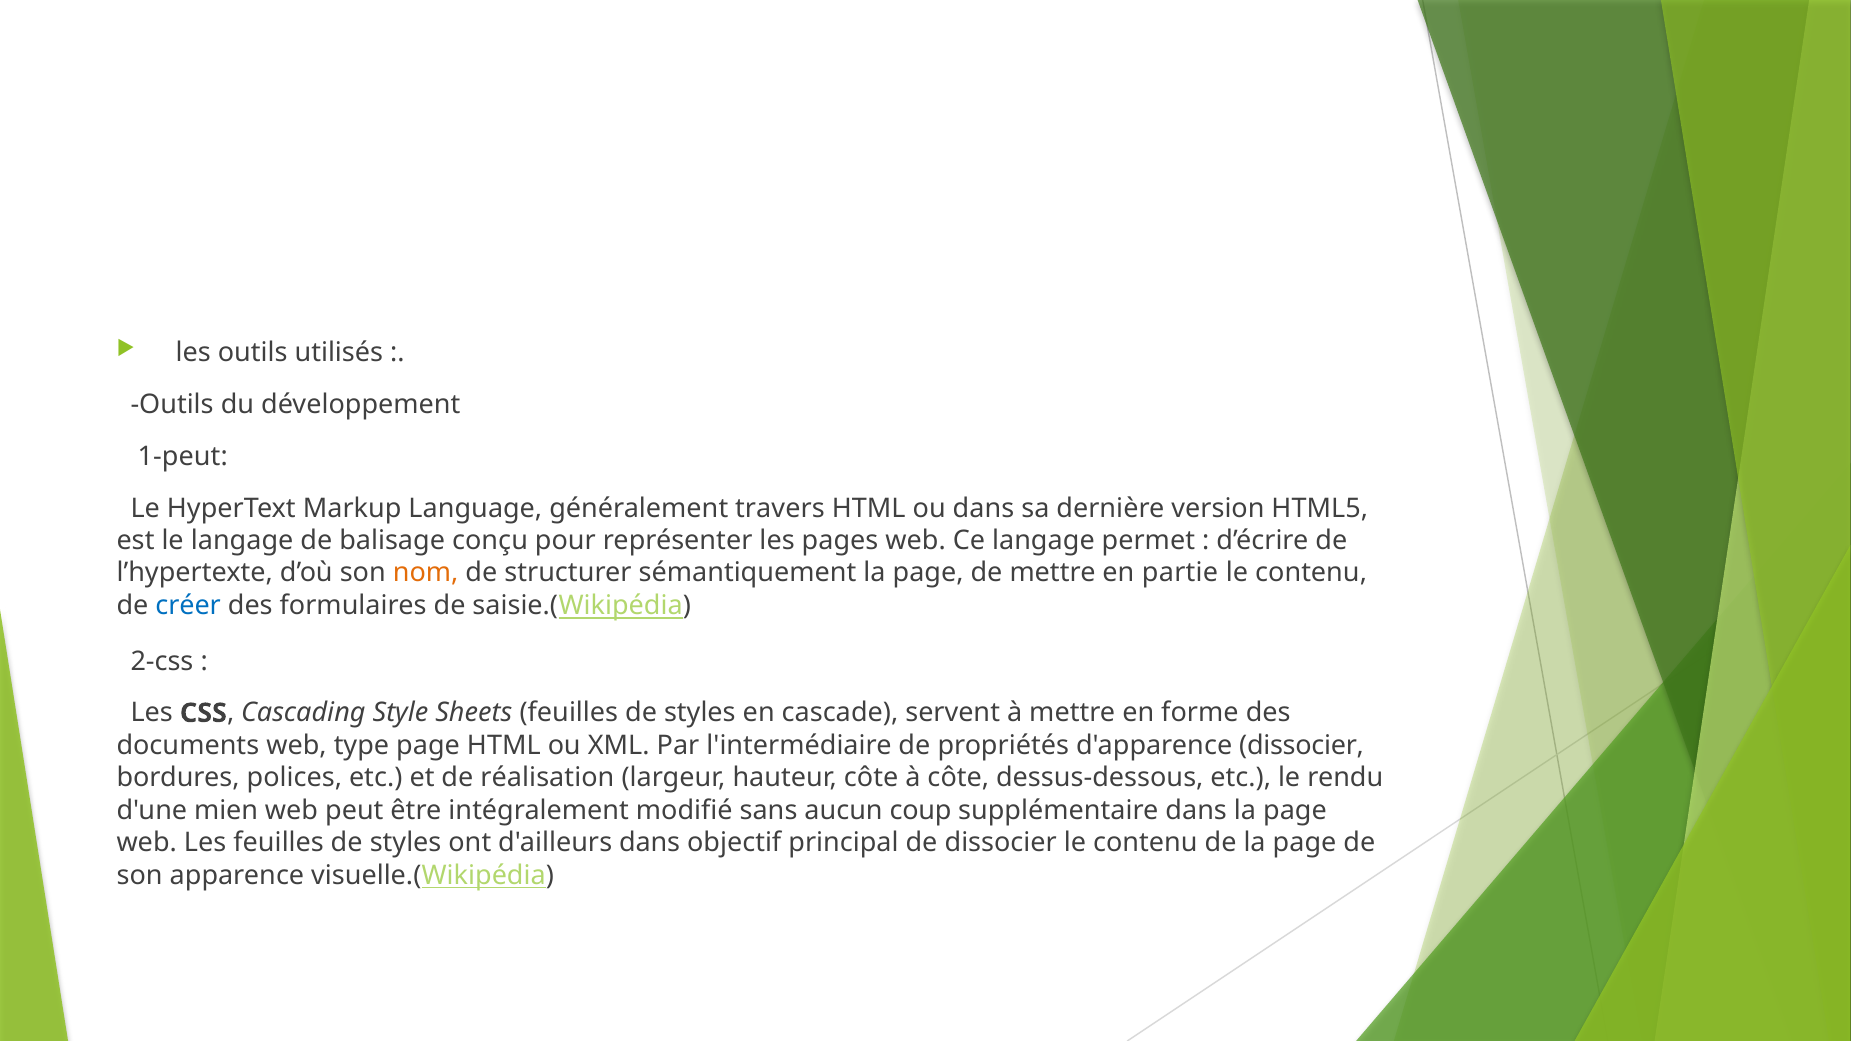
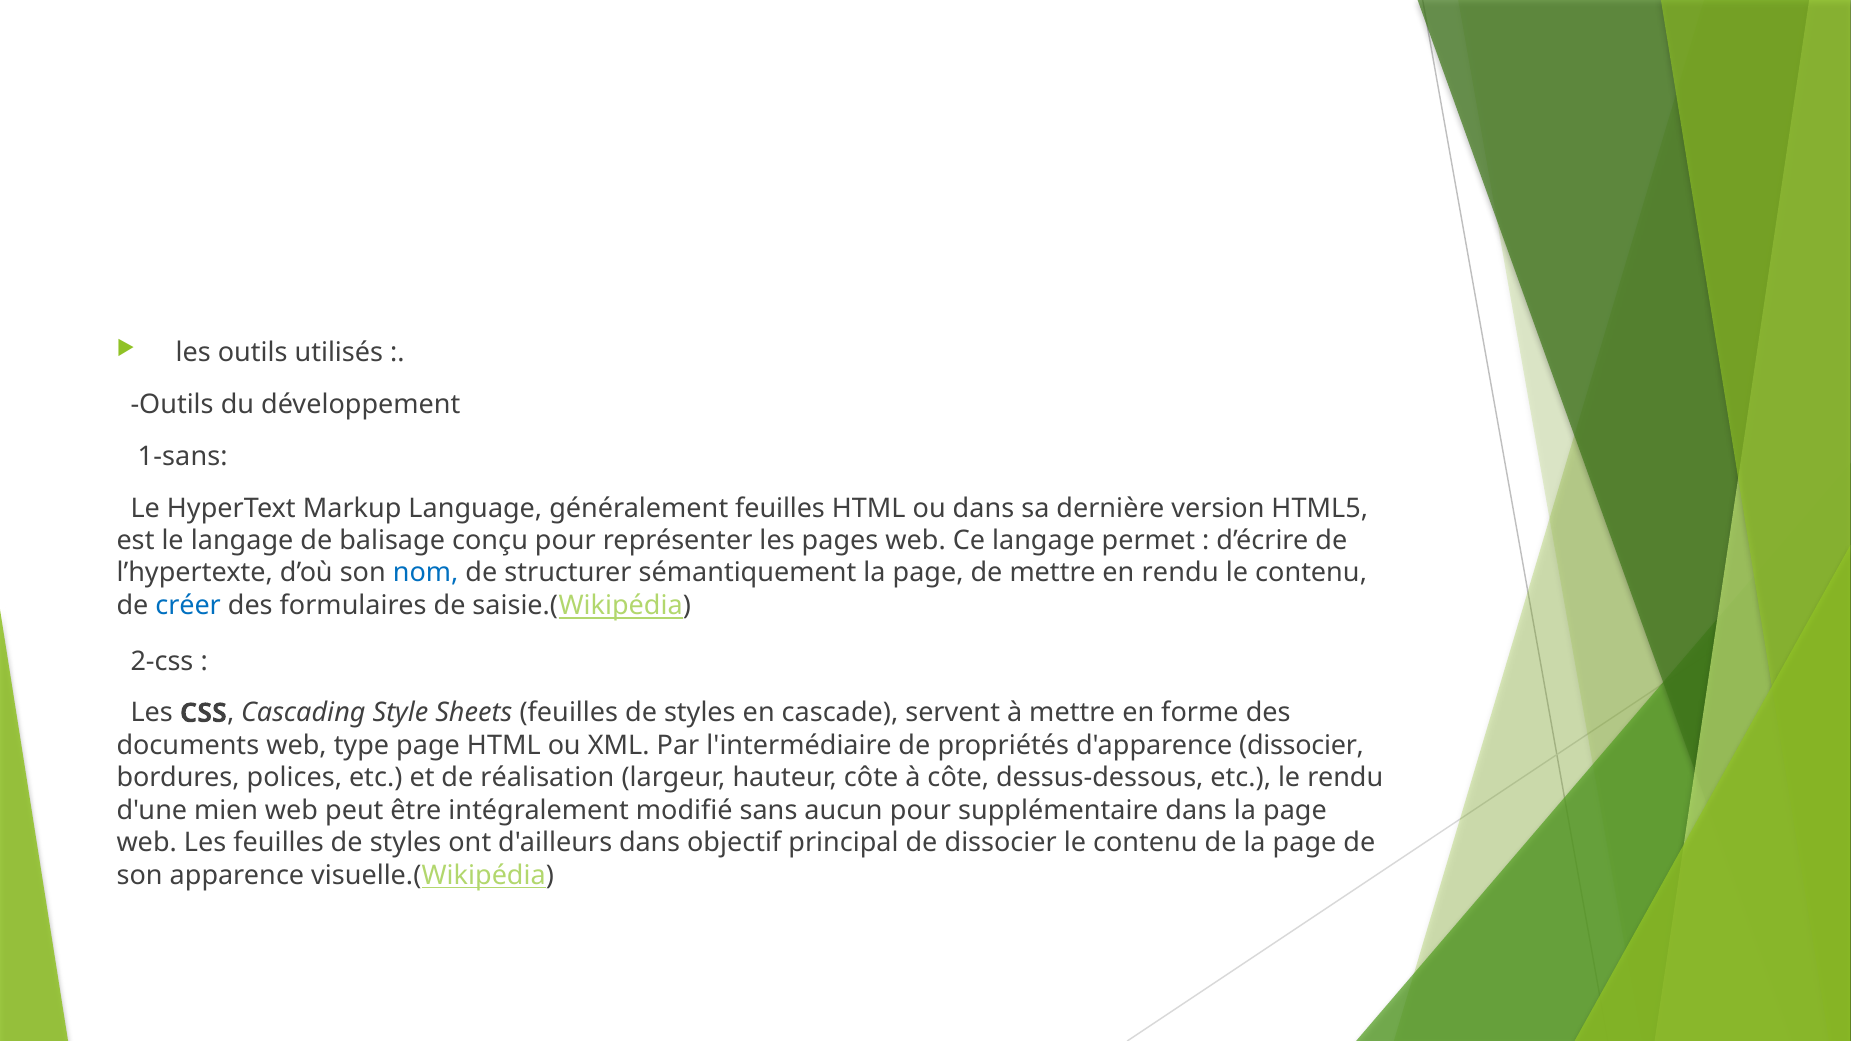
1-peut: 1-peut -> 1-sans
généralement travers: travers -> feuilles
nom colour: orange -> blue
en partie: partie -> rendu
aucun coup: coup -> pour
